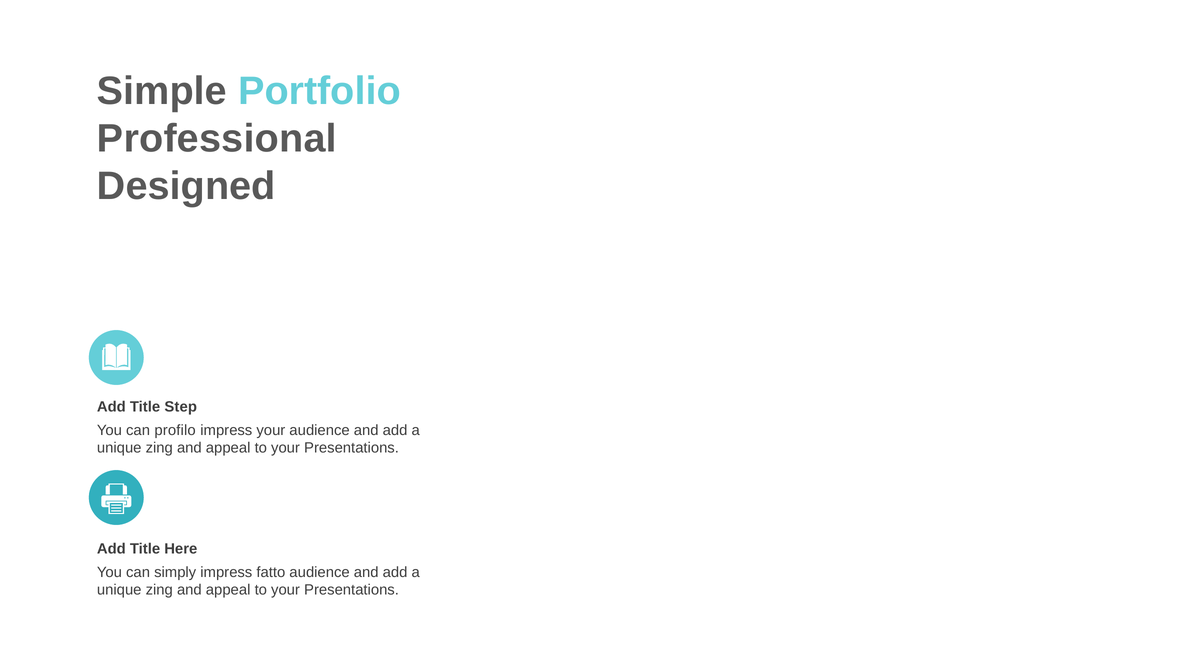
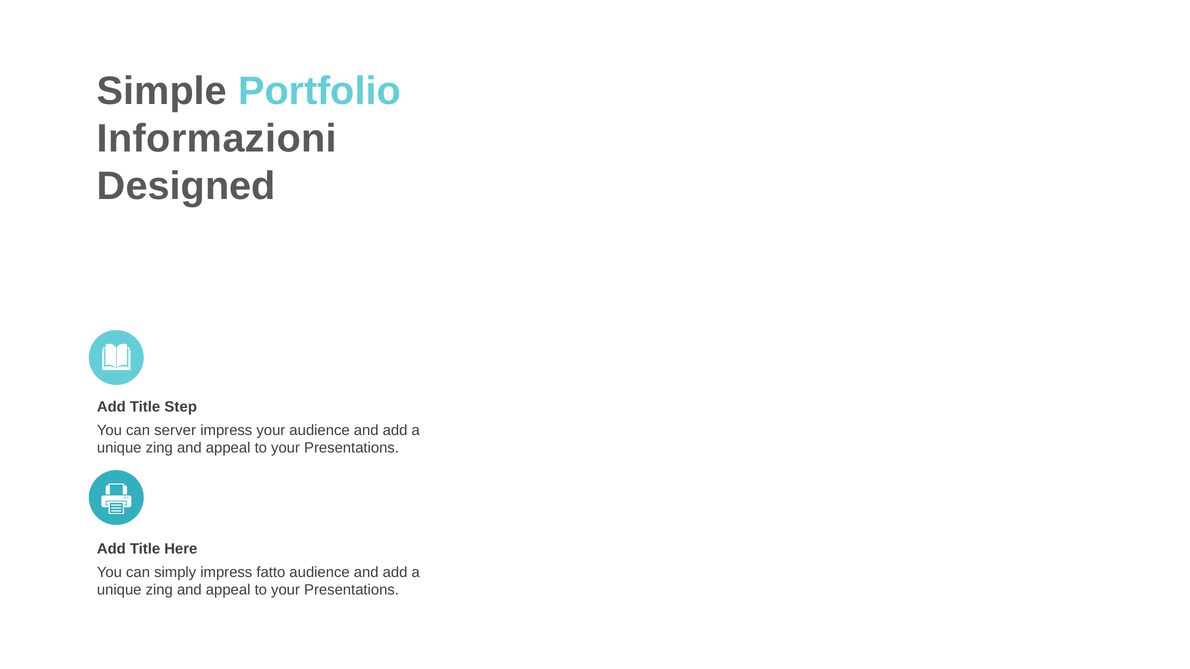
Professional: Professional -> Informazioni
profilo: profilo -> server
